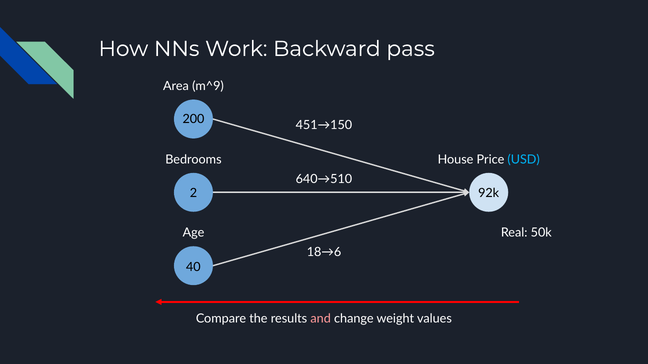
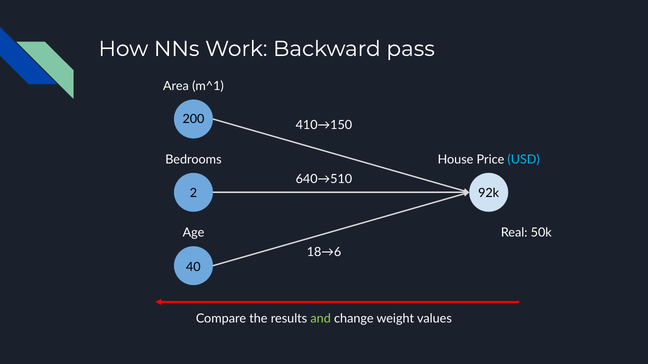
m^9: m^9 -> m^1
451→150: 451→150 -> 410→150
and colour: pink -> light green
